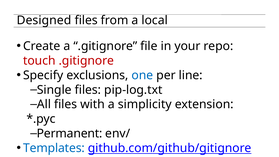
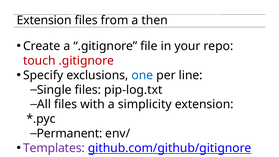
Designed at (44, 20): Designed -> Extension
local: local -> then
Templates colour: blue -> purple
